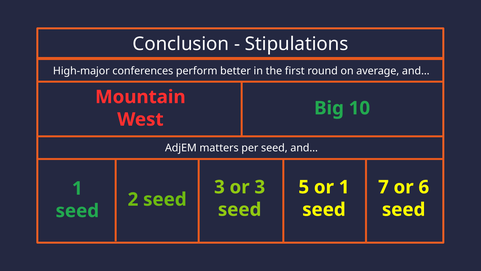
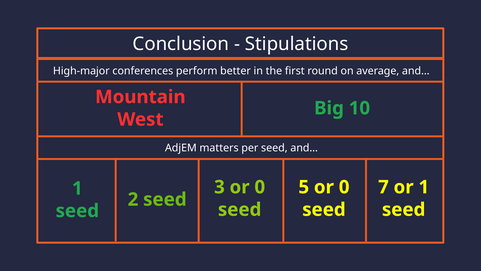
3 or 3: 3 -> 0
5 or 1: 1 -> 0
or 6: 6 -> 1
